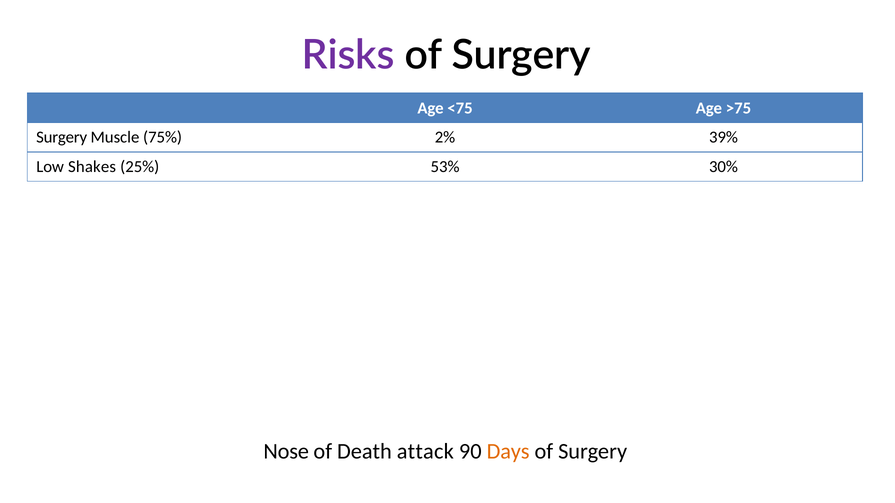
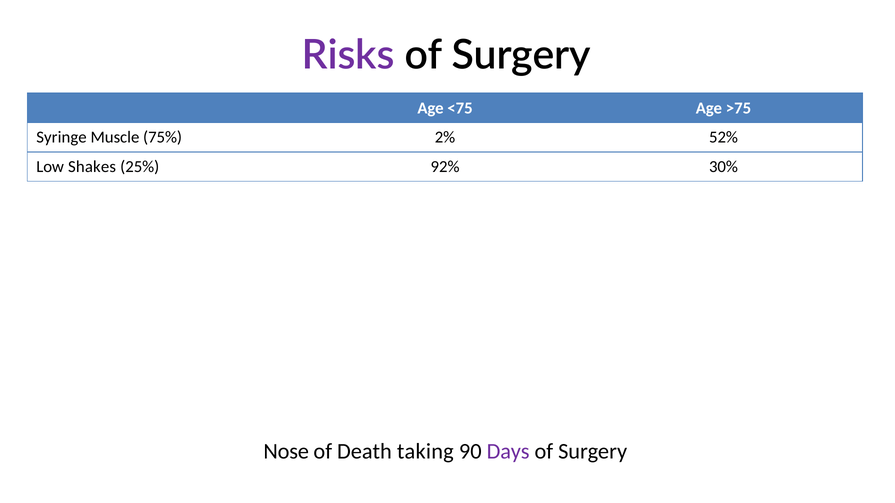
Surgery at (62, 138): Surgery -> Syringe
39%: 39% -> 52%
53%: 53% -> 92%
attack: attack -> taking
Days colour: orange -> purple
